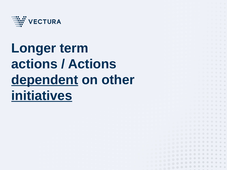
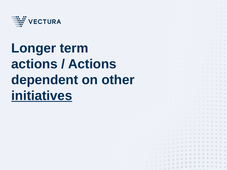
dependent underline: present -> none
